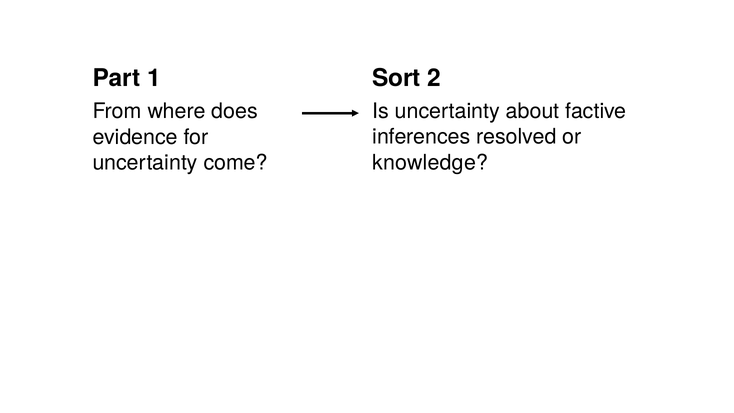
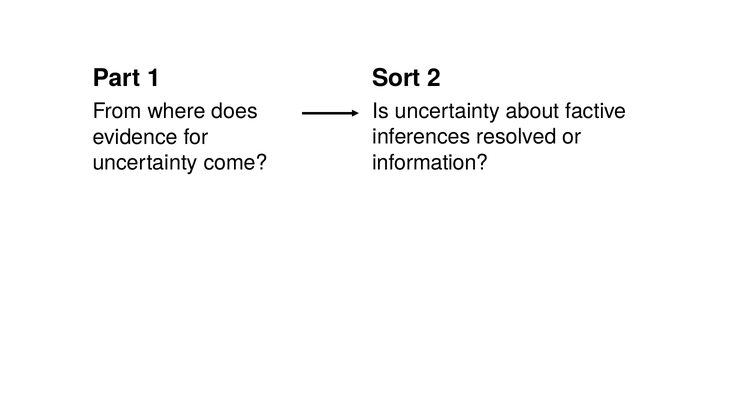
knowledge: knowledge -> information
